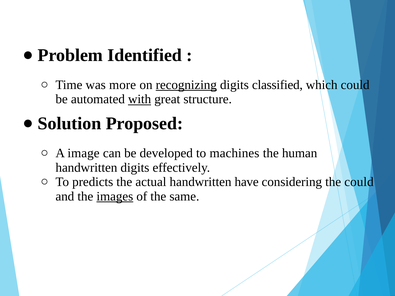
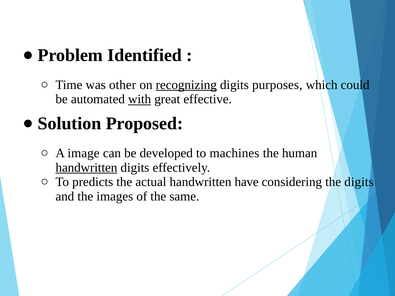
more: more -> other
classified: classified -> purposes
structure: structure -> effective
handwritten at (86, 168) underline: none -> present
the could: could -> digits
images underline: present -> none
